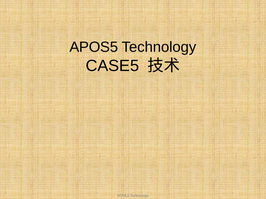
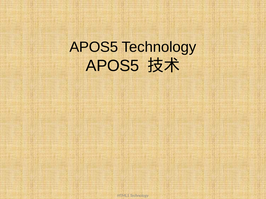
CASE5 at (112, 66): CASE5 -> APOS5
